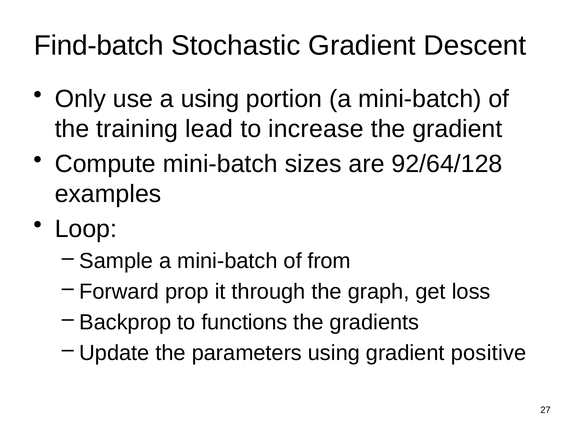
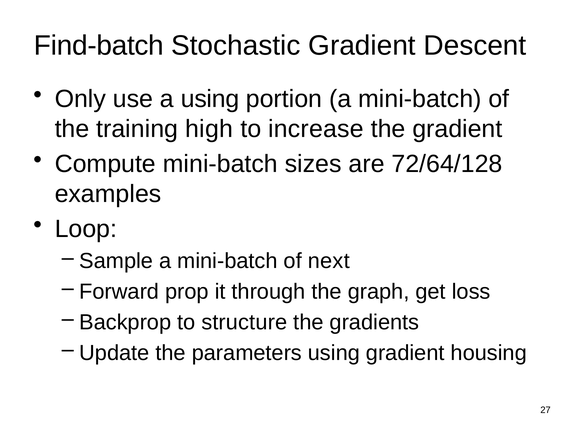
lead: lead -> high
92/64/128: 92/64/128 -> 72/64/128
from: from -> next
functions: functions -> structure
positive: positive -> housing
